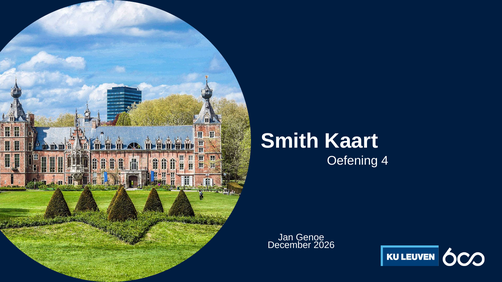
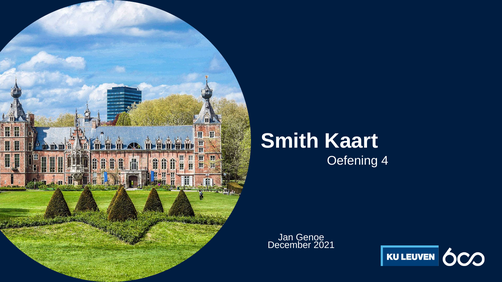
2026: 2026 -> 2021
